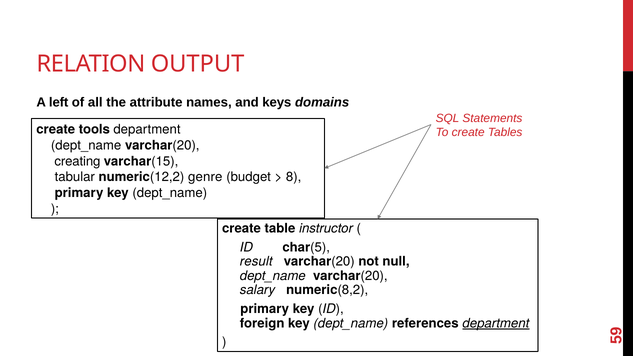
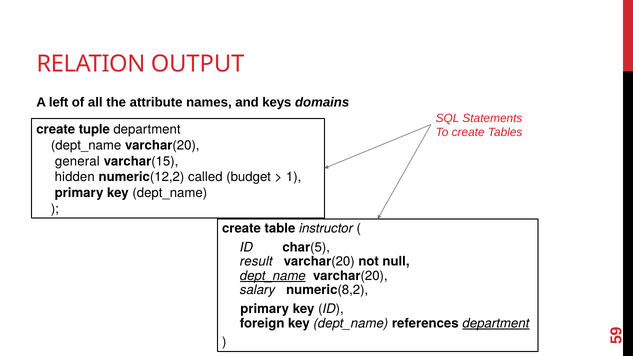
tools: tools -> tuple
creating: creating -> general
tabular: tabular -> hidden
genre: genre -> called
8: 8 -> 1
dept_name at (273, 276) underline: none -> present
